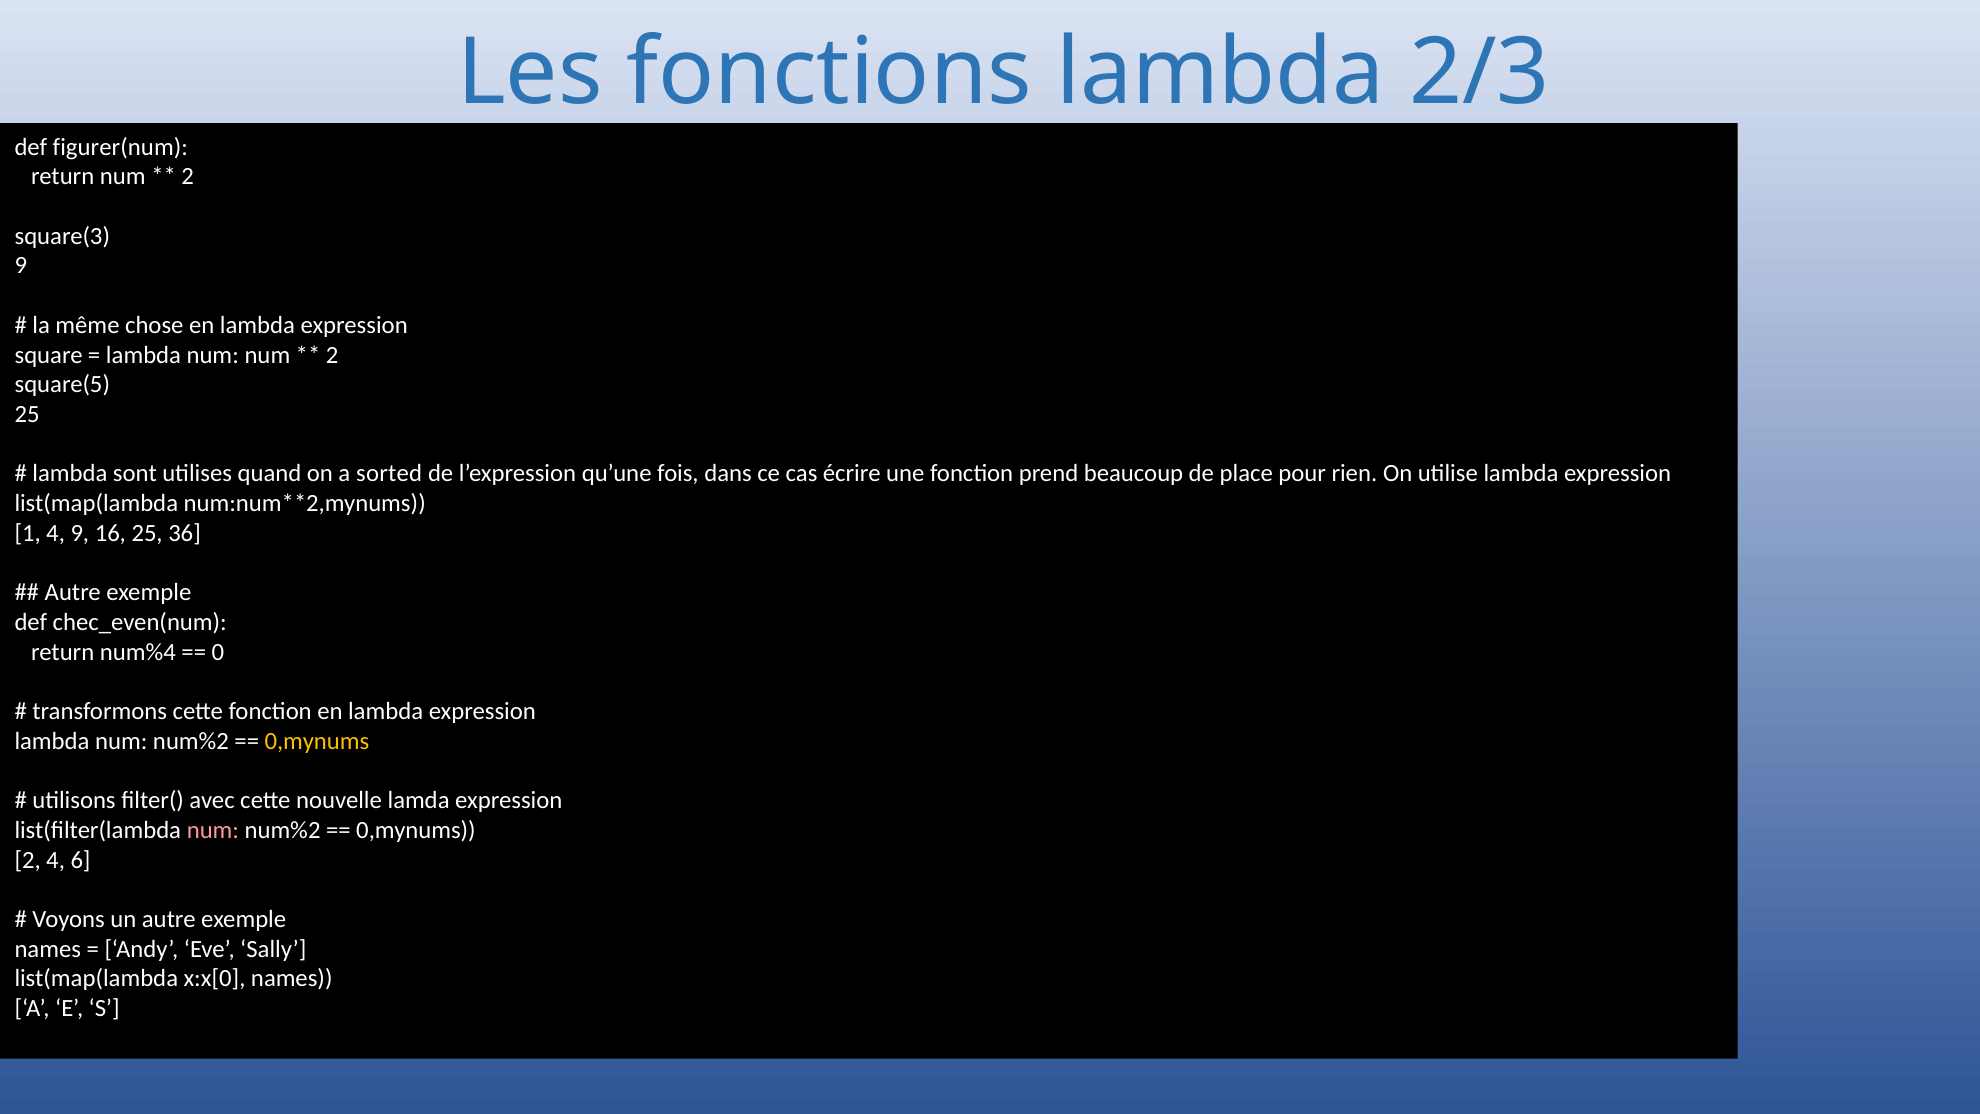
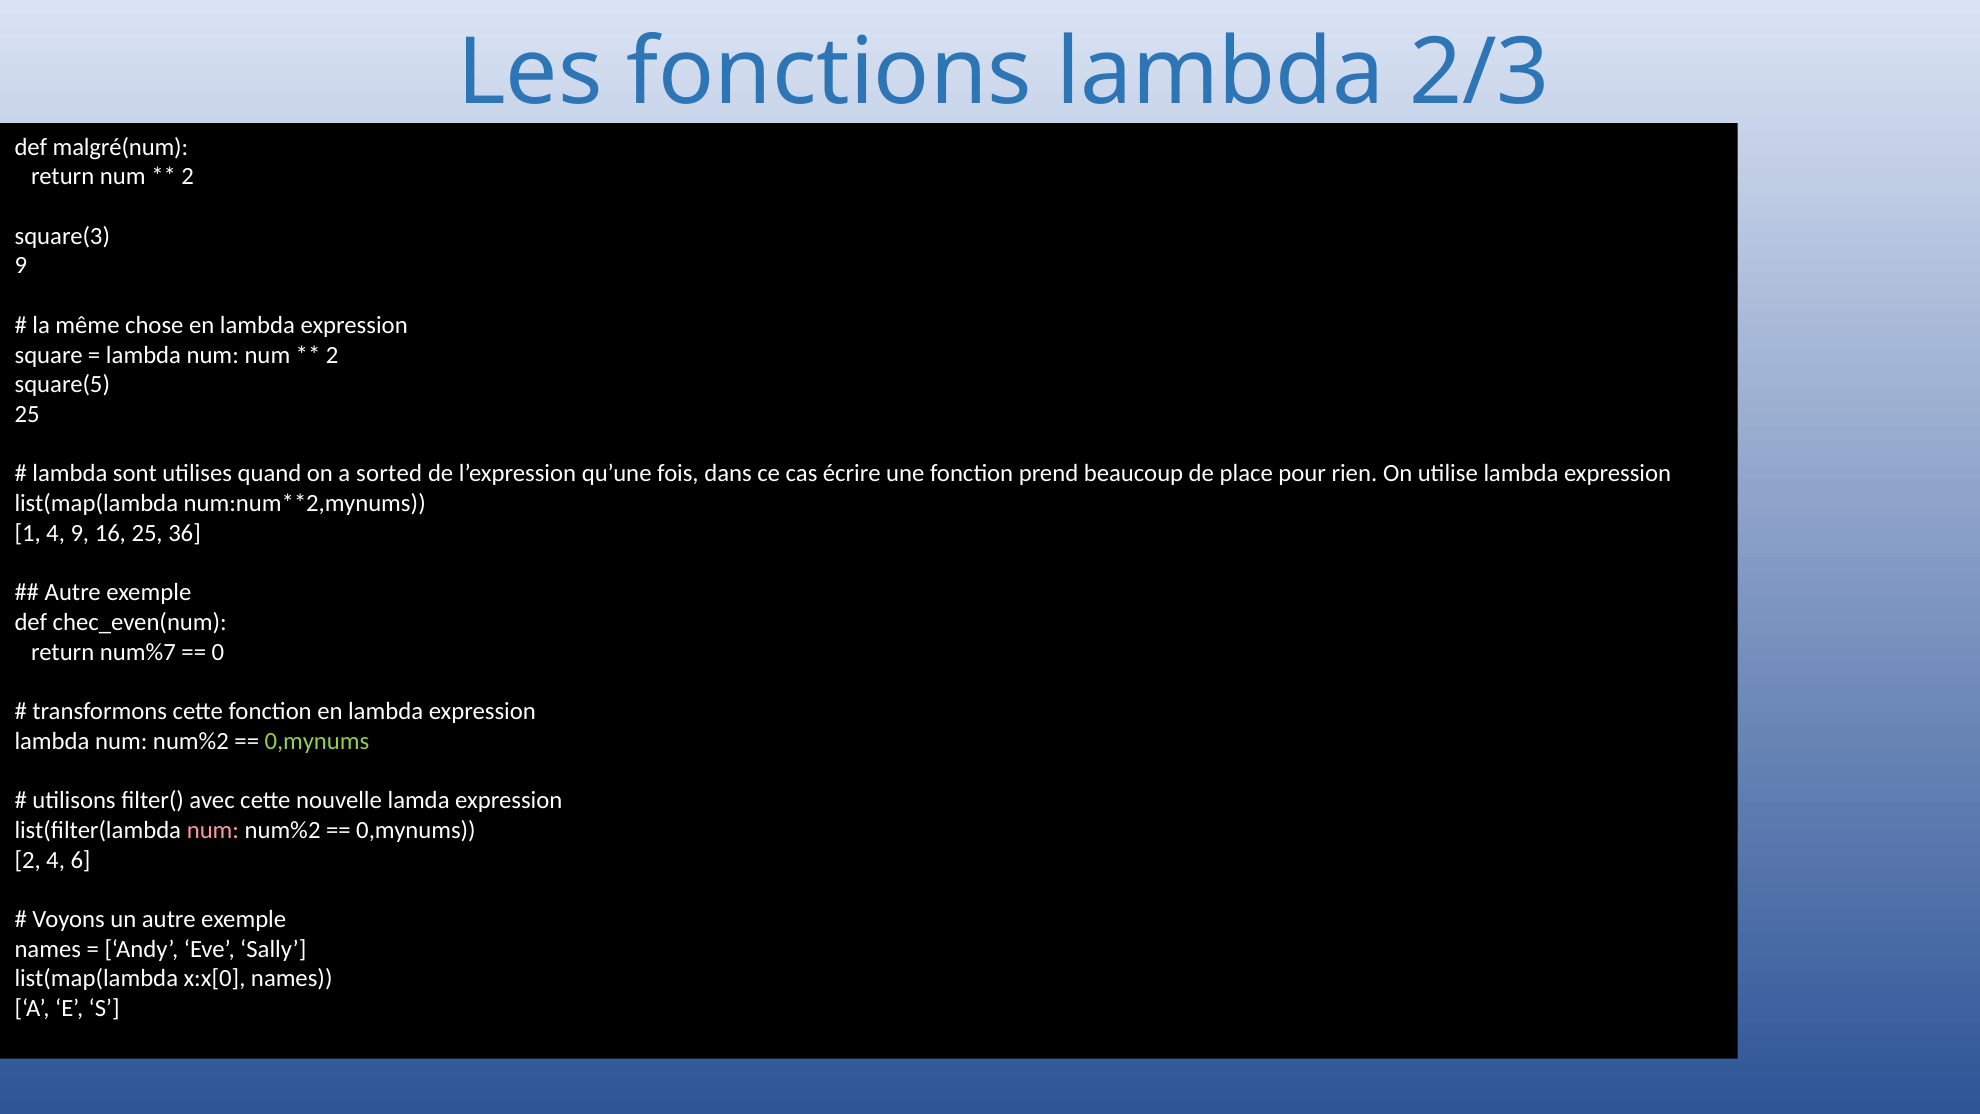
figurer(num: figurer(num -> malgré(num
num%4: num%4 -> num%7
0,mynums at (317, 741) colour: yellow -> light green
